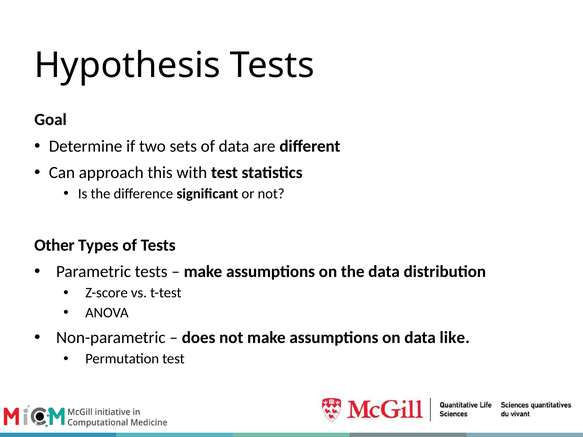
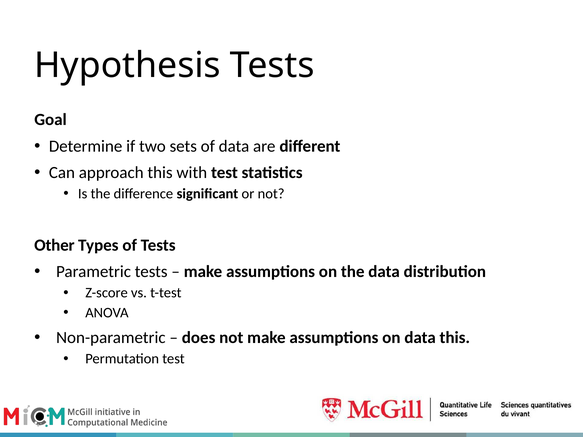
data like: like -> this
